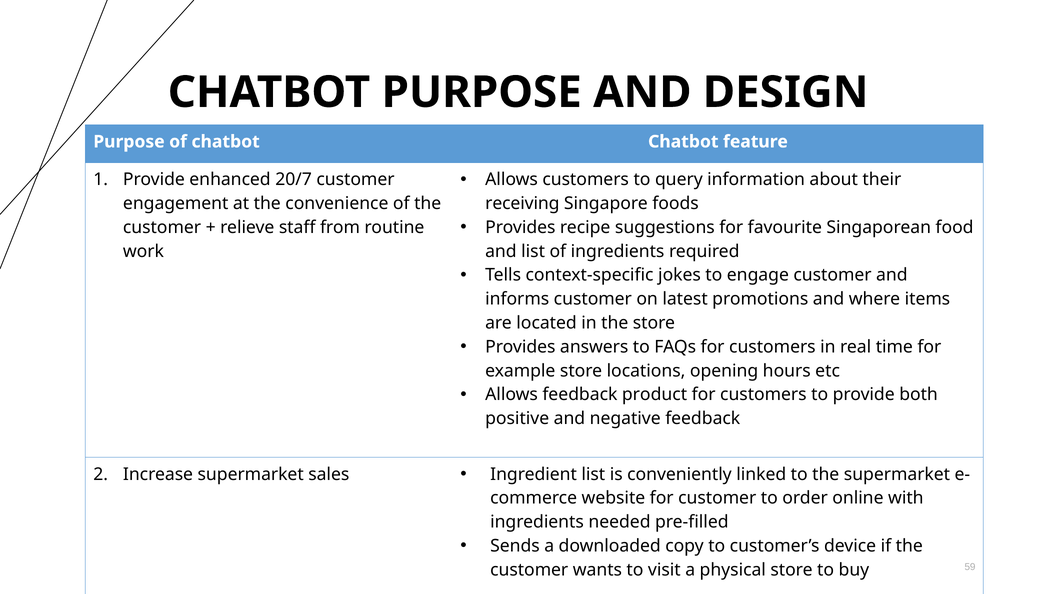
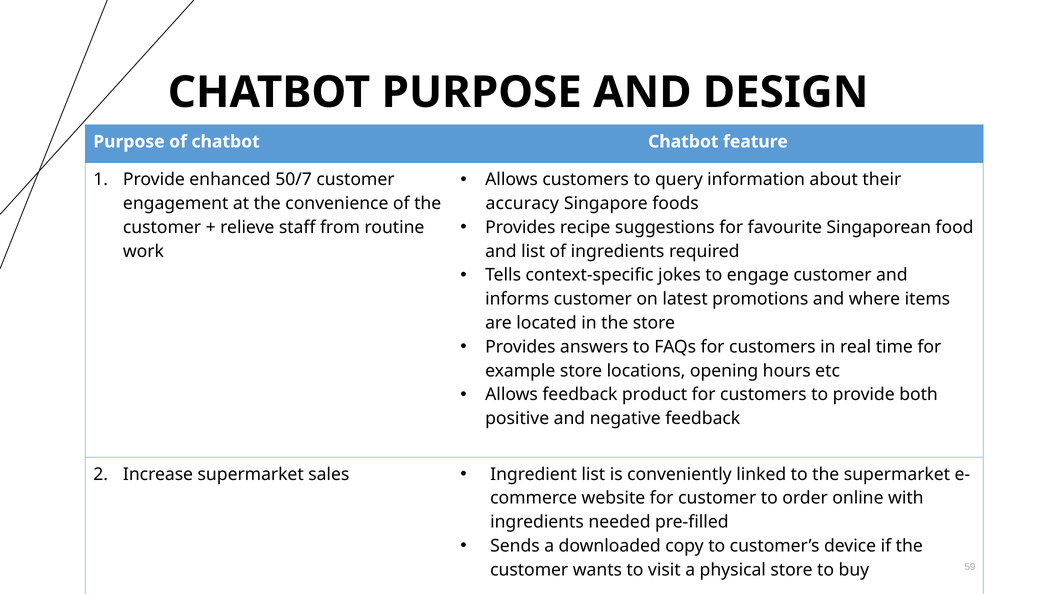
20/7: 20/7 -> 50/7
receiving: receiving -> accuracy
